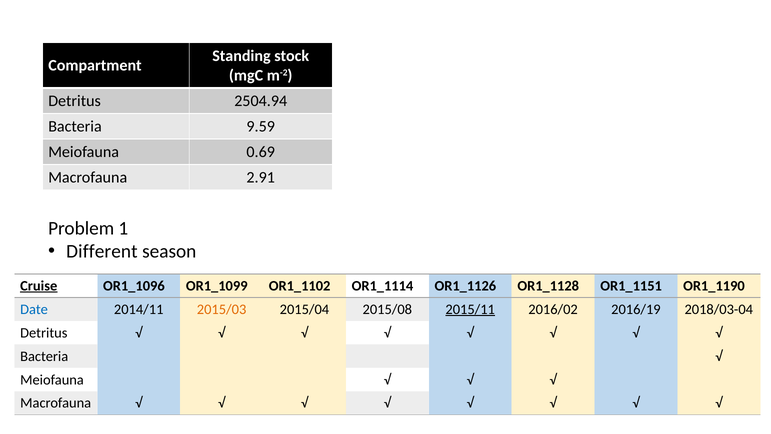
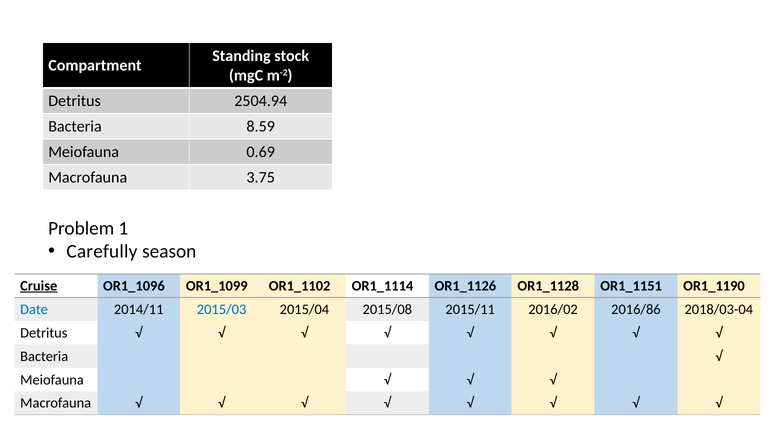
9.59: 9.59 -> 8.59
2.91: 2.91 -> 3.75
Different: Different -> Carefully
2015/03 colour: orange -> blue
2015/11 underline: present -> none
2016/19: 2016/19 -> 2016/86
